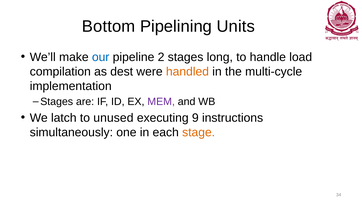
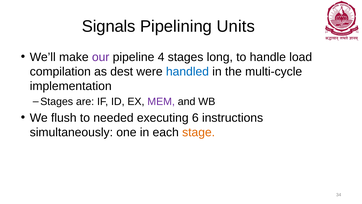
Bottom: Bottom -> Signals
our colour: blue -> purple
2: 2 -> 4
handled colour: orange -> blue
latch: latch -> flush
unused: unused -> needed
9: 9 -> 6
